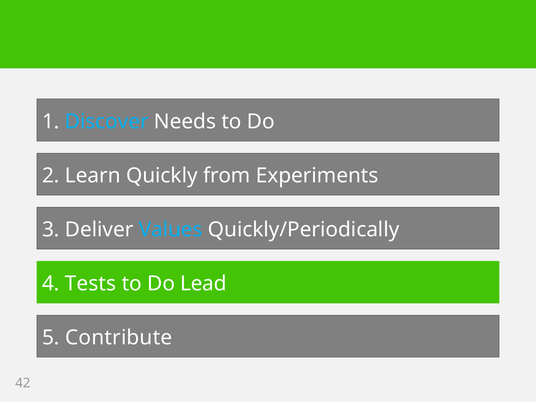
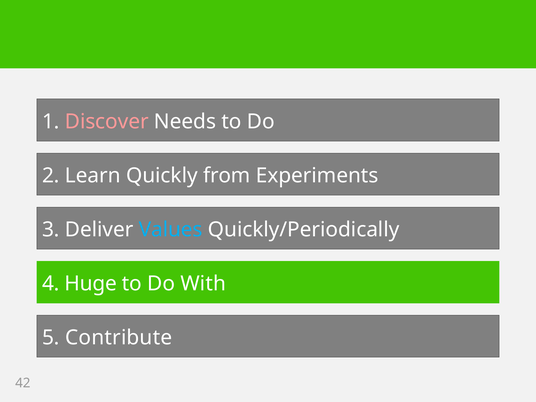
Discover colour: light blue -> pink
Tests: Tests -> Huge
Lead: Lead -> With
